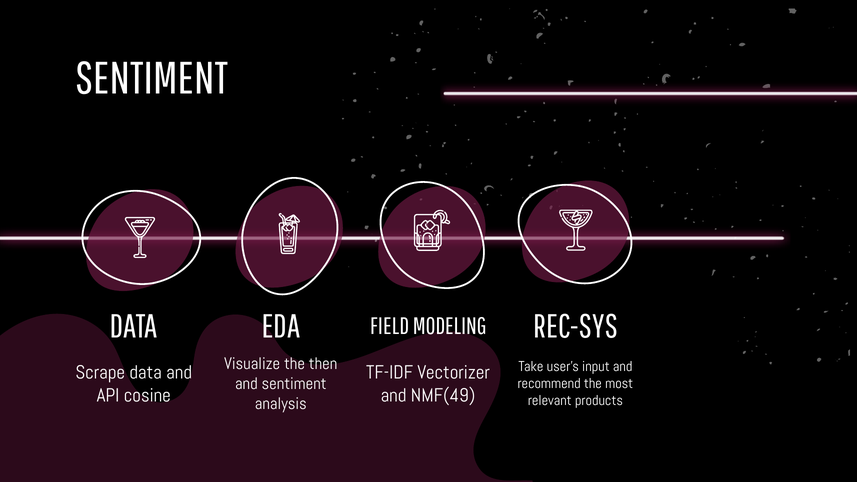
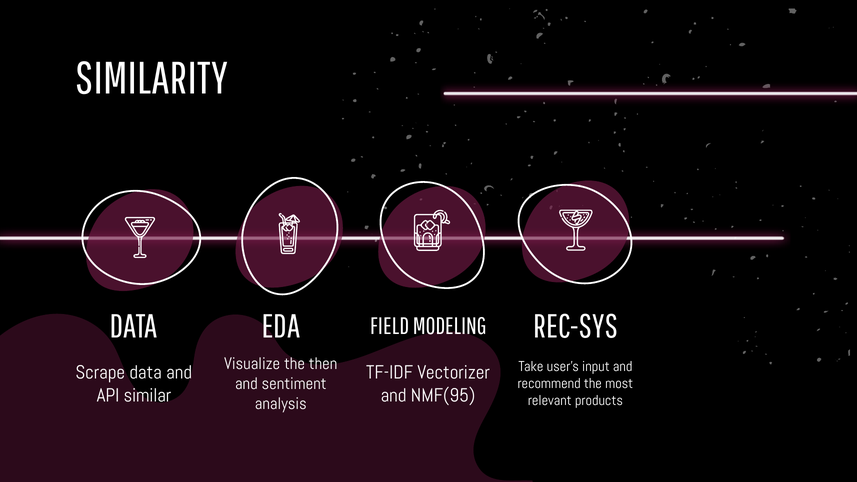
SENTIMENT at (152, 79): SENTIMENT -> SIMILARITY
cosine: cosine -> similar
NMF(49: NMF(49 -> NMF(95
